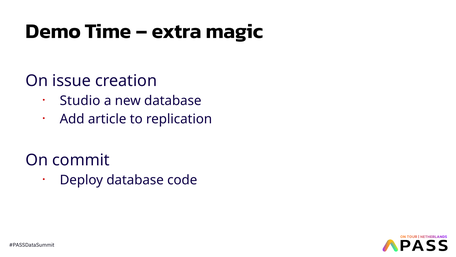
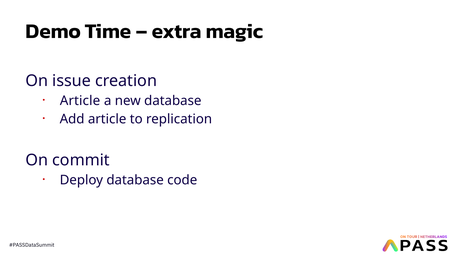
Studio at (80, 101): Studio -> Article
